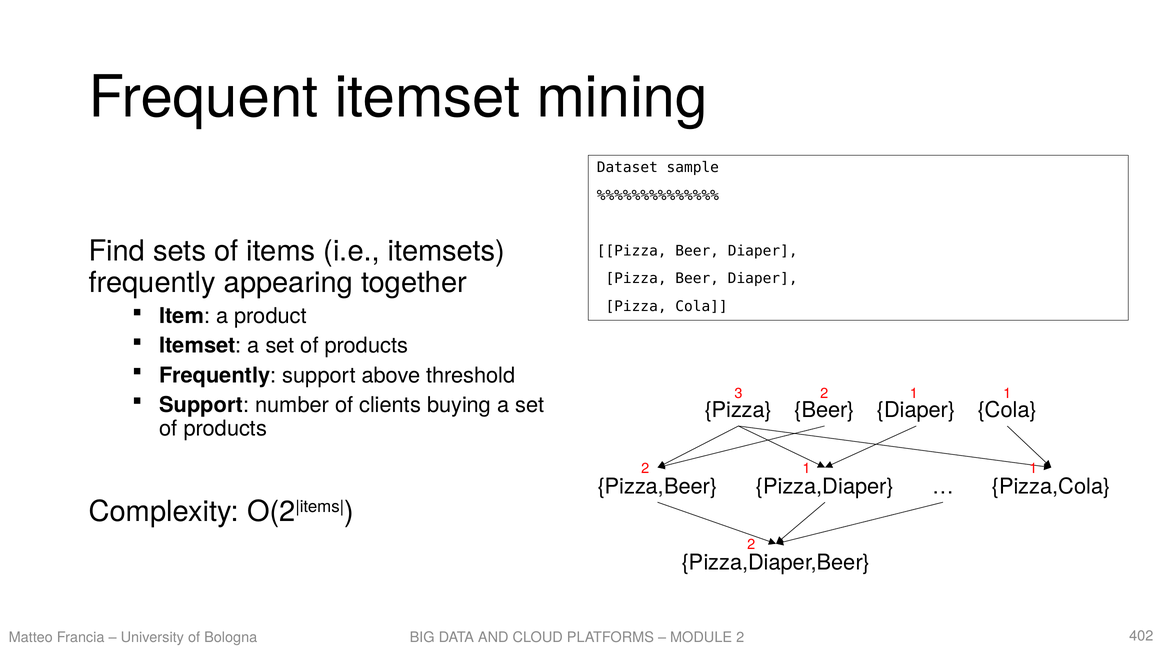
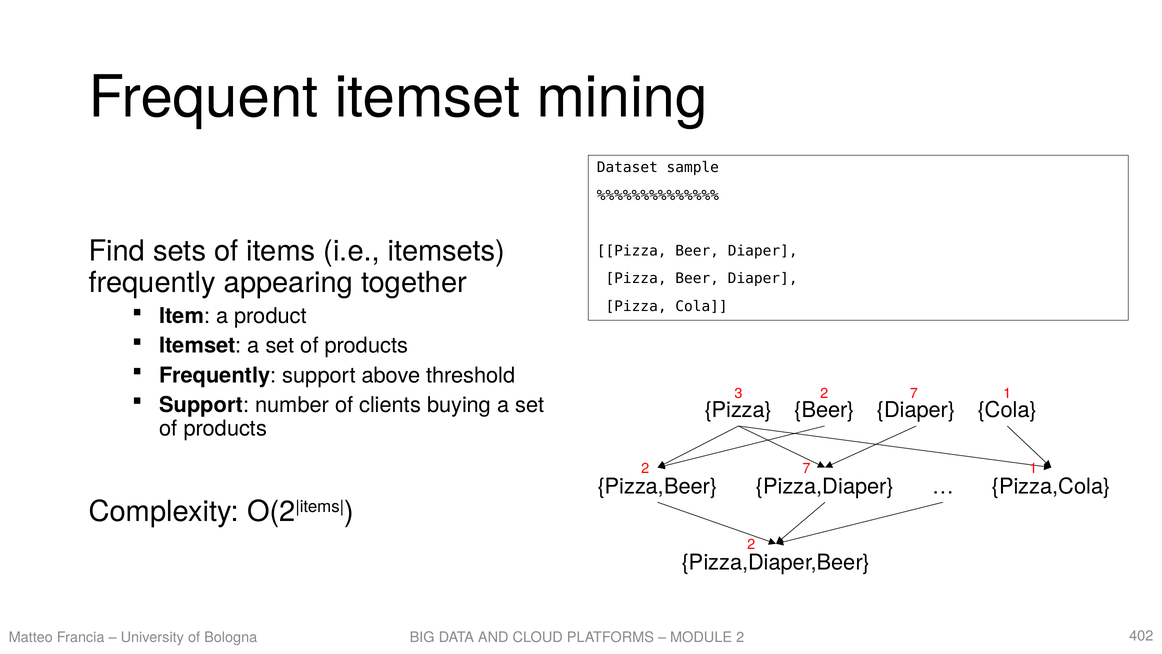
3 2 1: 1 -> 7
1 at (806, 468): 1 -> 7
